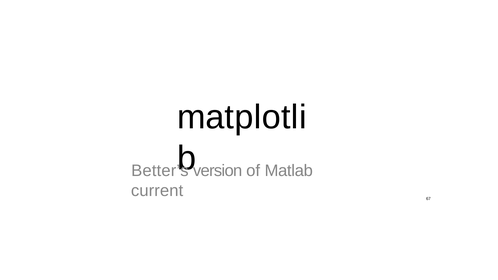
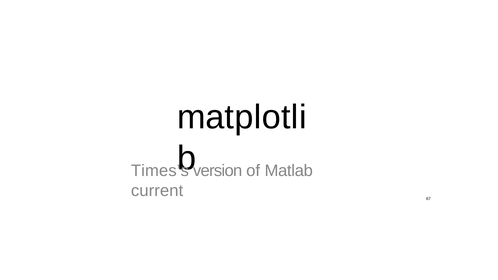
Better’s: Better’s -> Times’s
